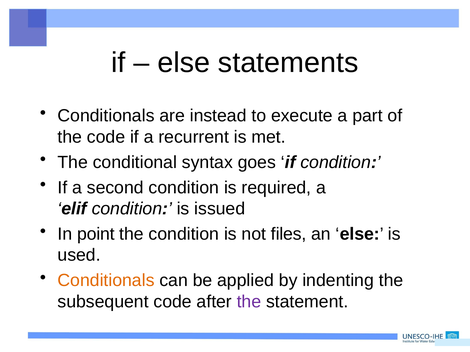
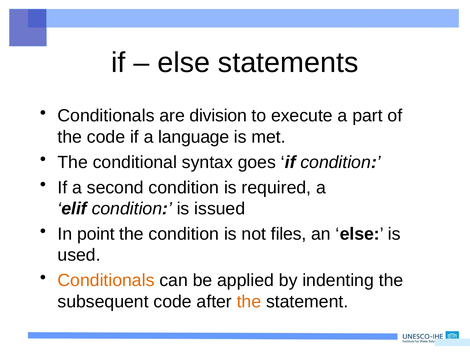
instead: instead -> division
recurrent: recurrent -> language
the at (249, 302) colour: purple -> orange
